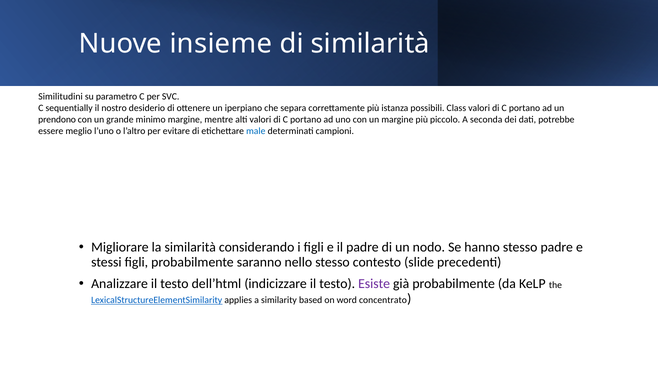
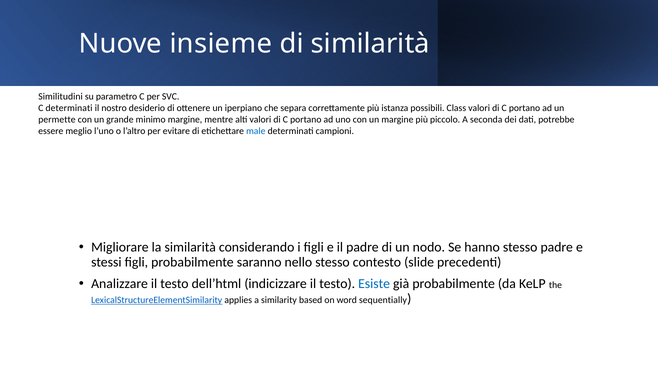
C sequentially: sequentially -> determinati
prendono: prendono -> permette
Esiste colour: purple -> blue
concentrato: concentrato -> sequentially
